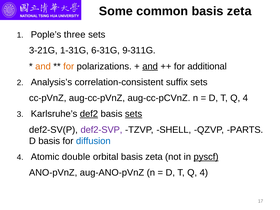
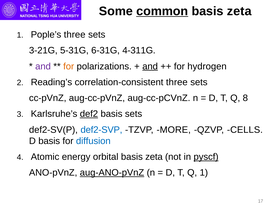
common underline: none -> present
1-31G: 1-31G -> 5-31G
9-311G: 9-311G -> 4-311G
and at (43, 66) colour: orange -> purple
additional: additional -> hydrogen
Analysis’s: Analysis’s -> Reading’s
correlation-consistent suffix: suffix -> three
4 at (245, 98): 4 -> 8
sets at (134, 114) underline: present -> none
def2-SVP colour: purple -> blue
SHELL: SHELL -> MORE
PARTS: PARTS -> CELLS
double: double -> energy
aug-ANO-pVnZ underline: none -> present
4 at (204, 173): 4 -> 1
